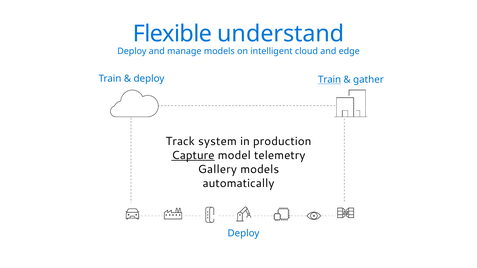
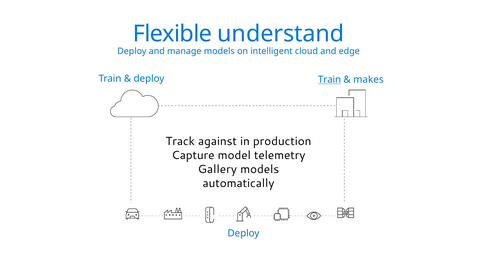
gather: gather -> makes
system: system -> against
Capture underline: present -> none
